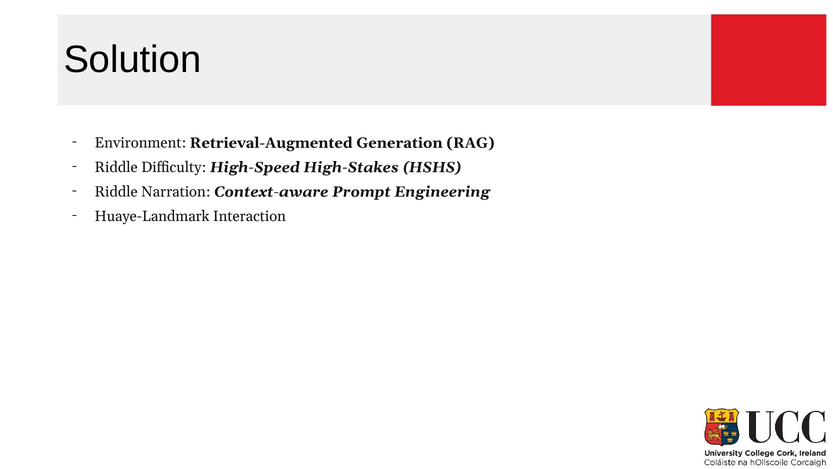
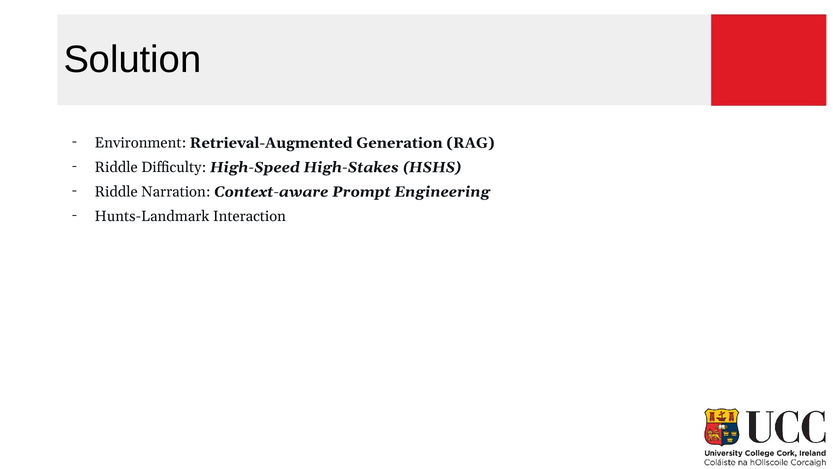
Huaye-Landmark: Huaye-Landmark -> Hunts-Landmark
